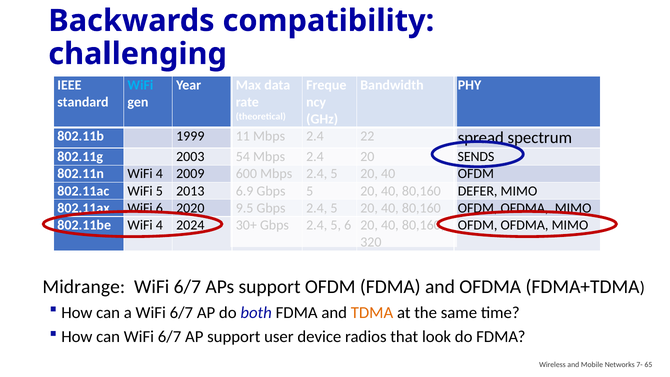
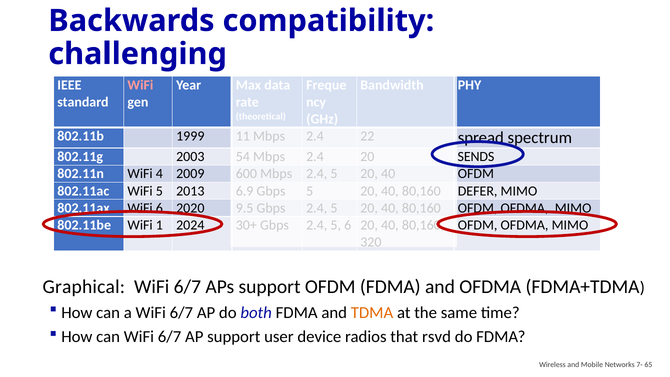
WiFi at (140, 85) colour: light blue -> pink
4 at (159, 225): 4 -> 1
Midrange: Midrange -> Graphical
look: look -> rsvd
